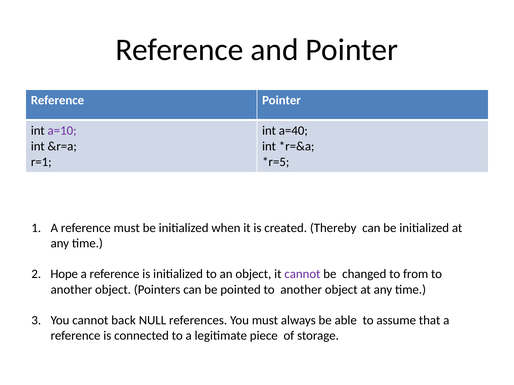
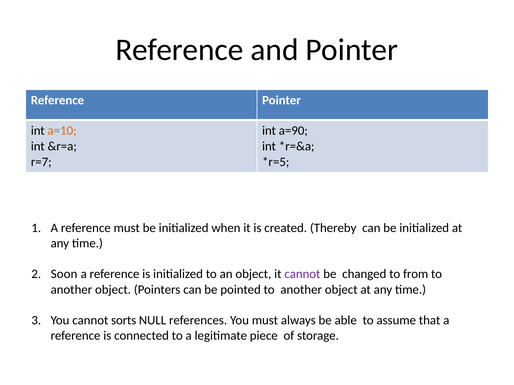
a=10 colour: purple -> orange
a=40: a=40 -> a=90
r=1: r=1 -> r=7
Hope: Hope -> Soon
back: back -> sorts
